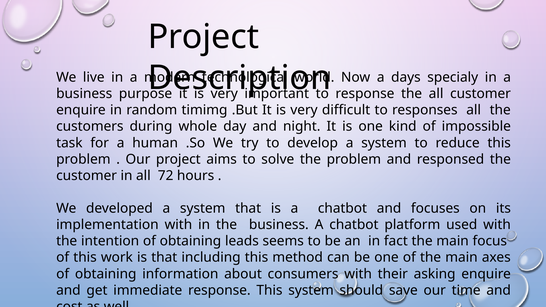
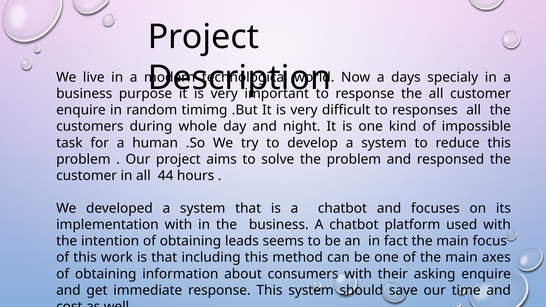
72: 72 -> 44
